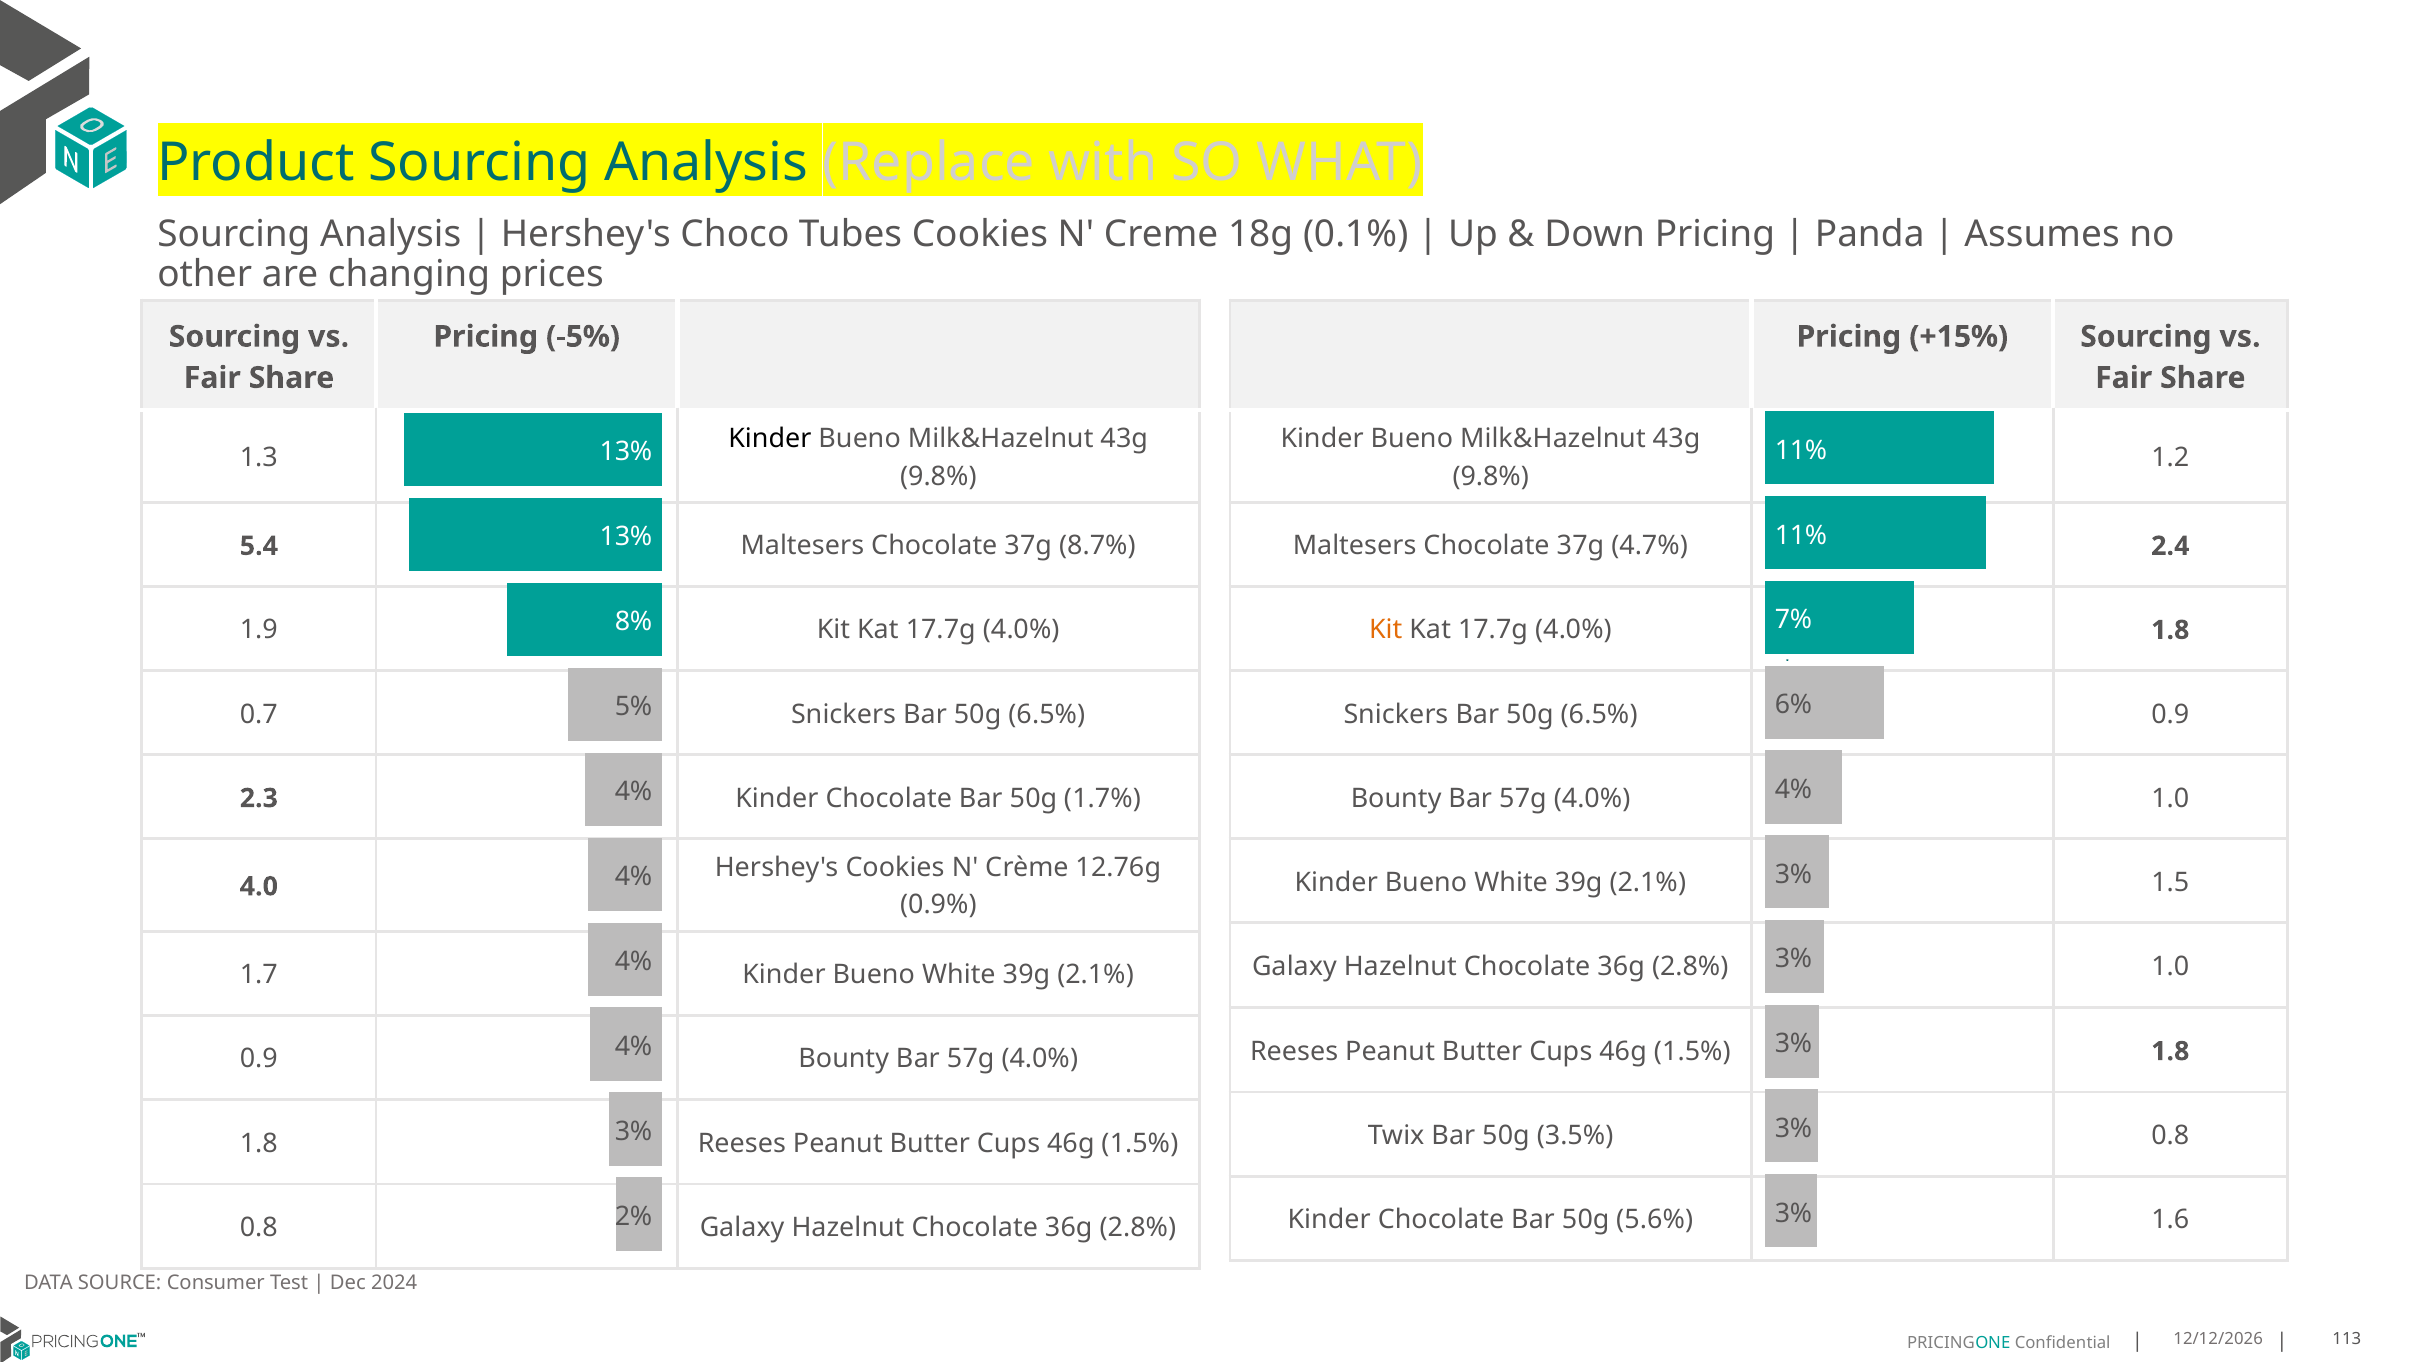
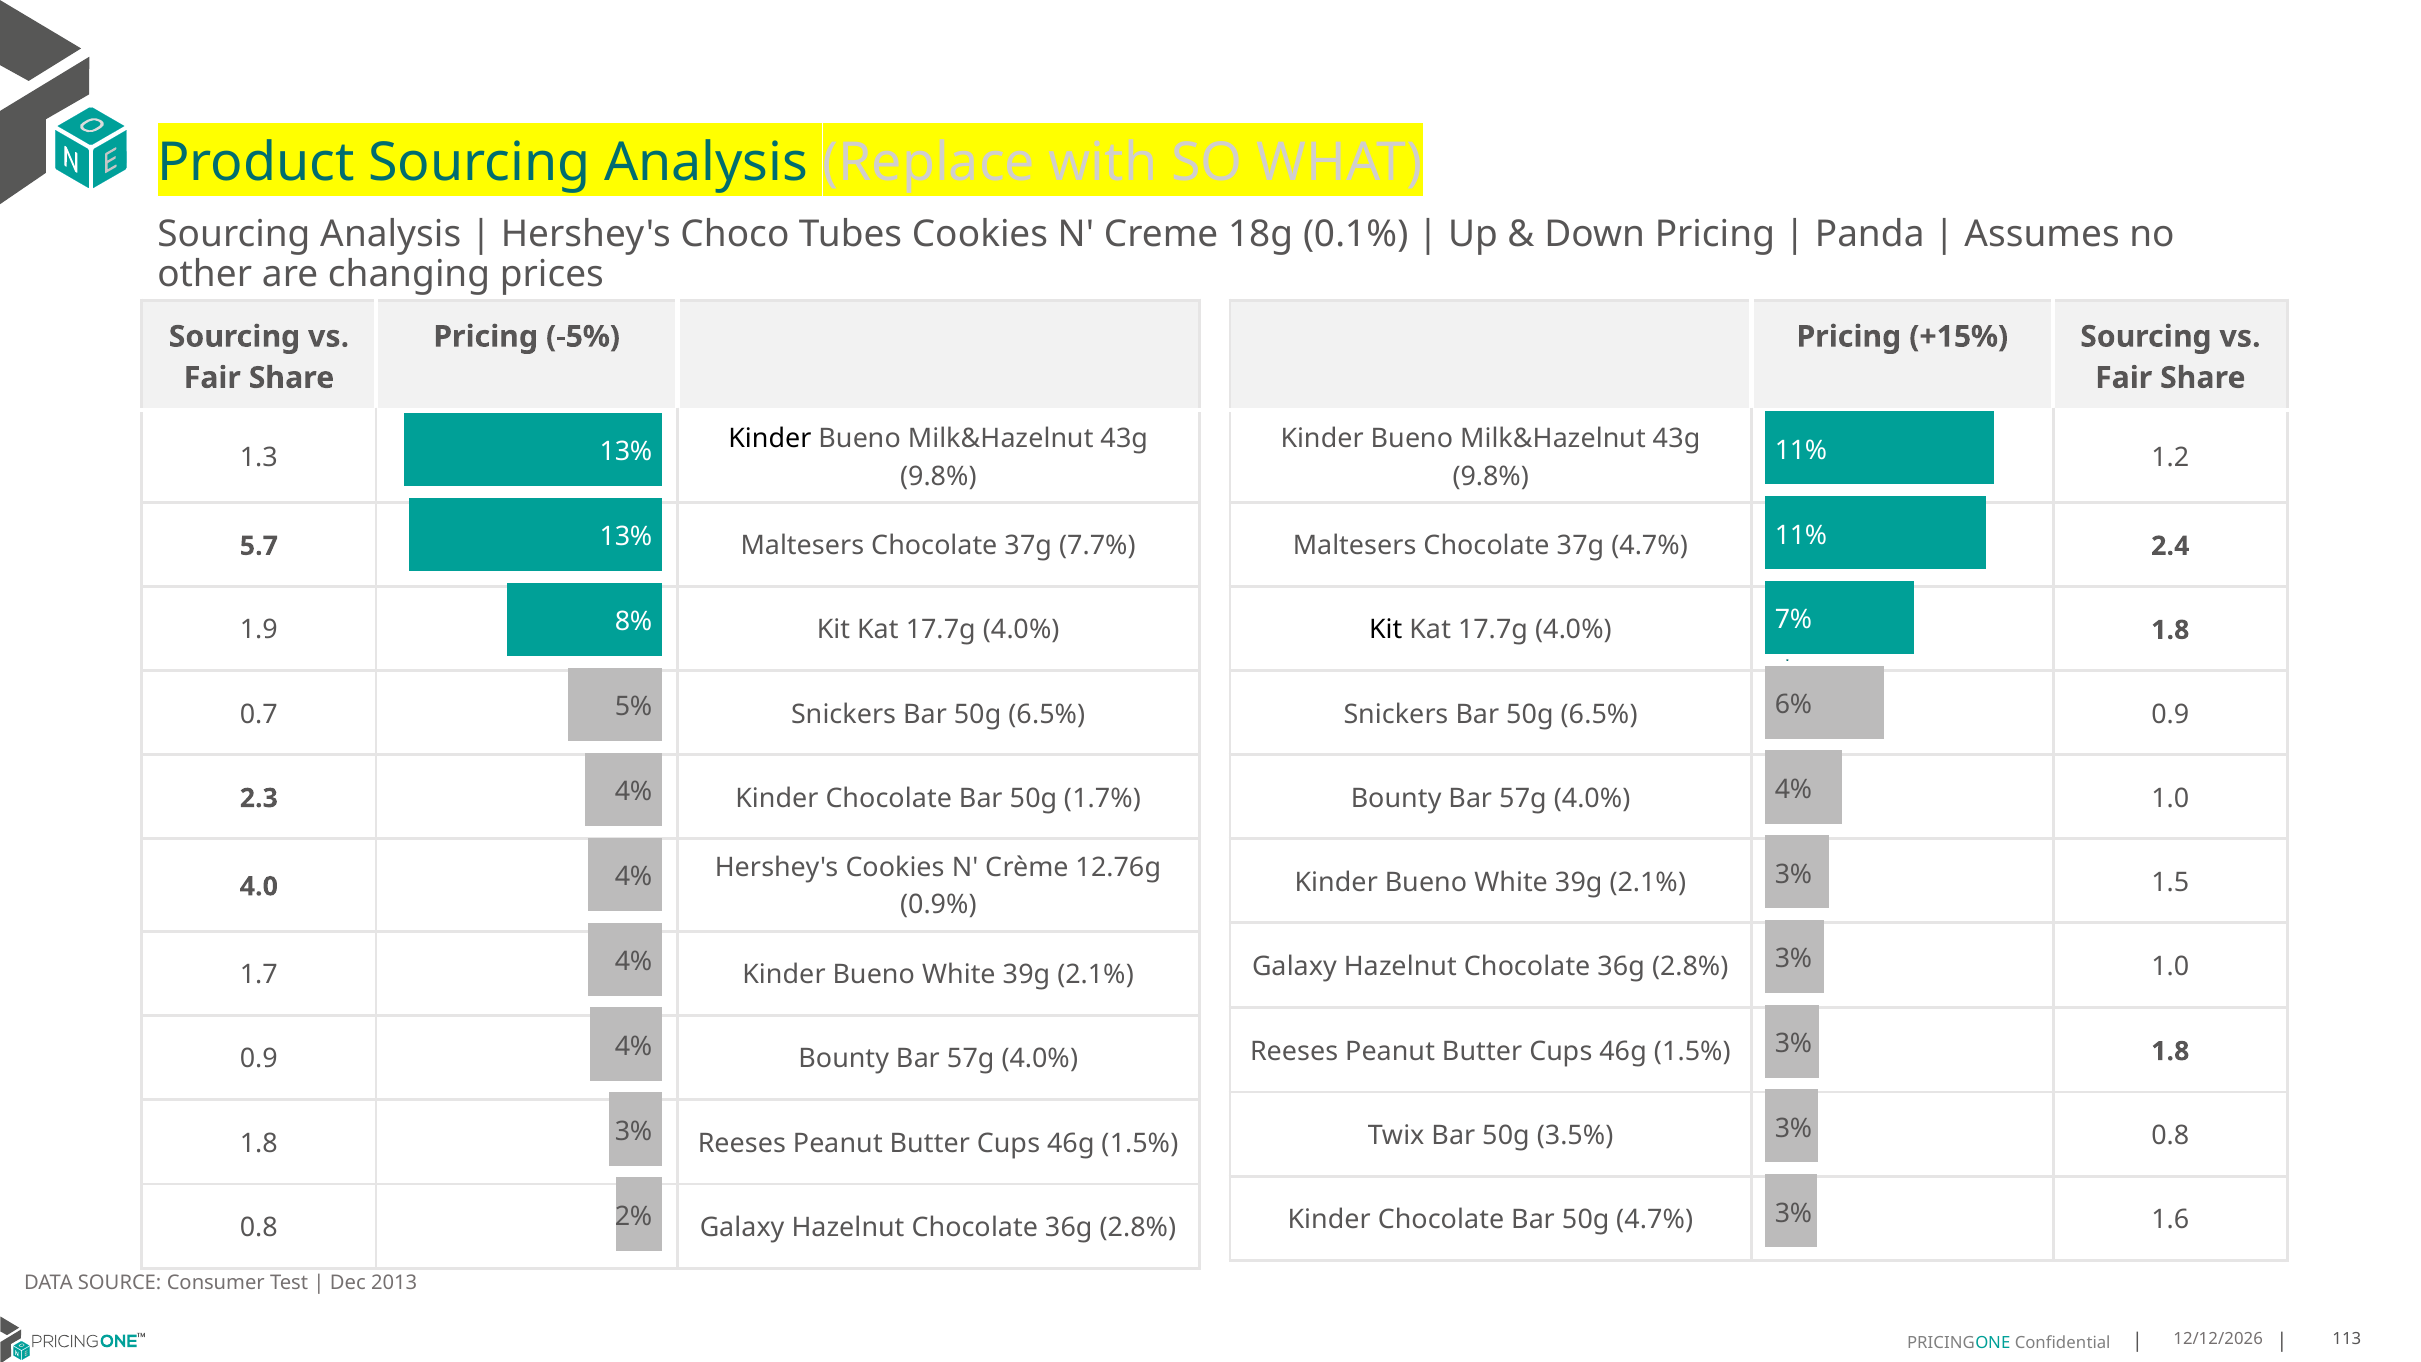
5.4: 5.4 -> 5.7
8.7%: 8.7% -> 7.7%
Kit at (1386, 630) colour: orange -> black
50g 5.6%: 5.6% -> 4.7%
2024: 2024 -> 2013
